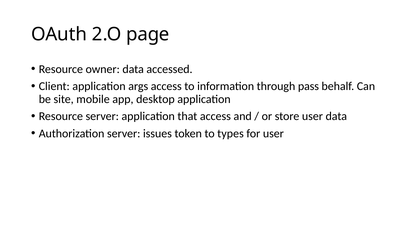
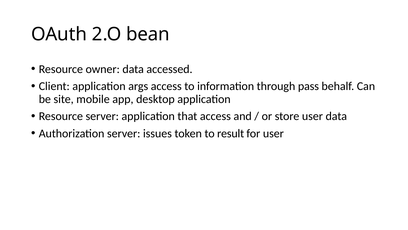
page: page -> bean
types: types -> result
